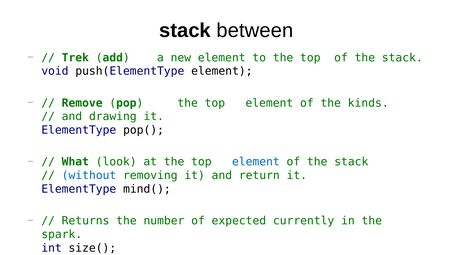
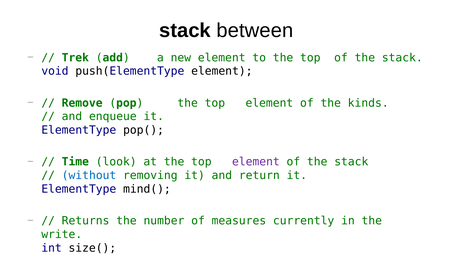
drawing: drawing -> enqueue
What: What -> Time
element at (256, 162) colour: blue -> purple
expected: expected -> measures
spark: spark -> write
